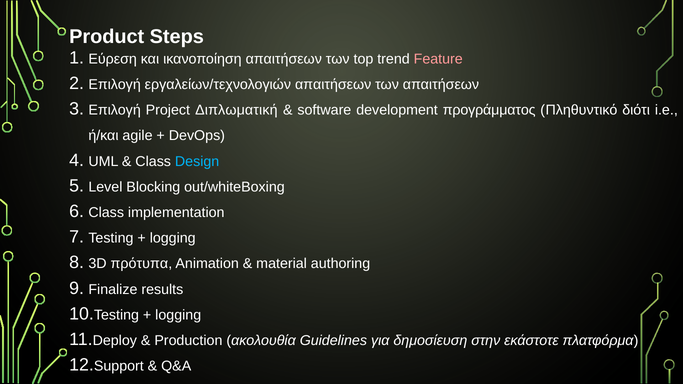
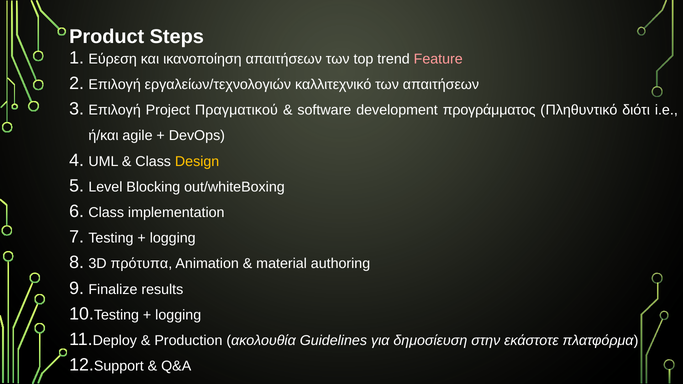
εργαλείων/τεχνολογιών απαιτήσεων: απαιτήσεων -> καλλιτεχνικό
Διπλωματική: Διπλωματική -> Πραγματικού
Design colour: light blue -> yellow
